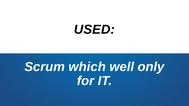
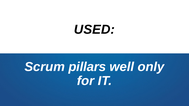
which: which -> pillars
